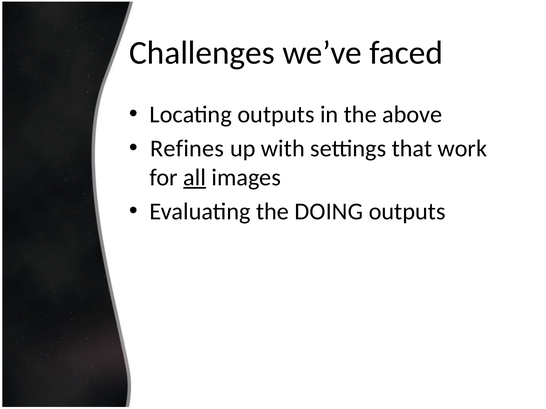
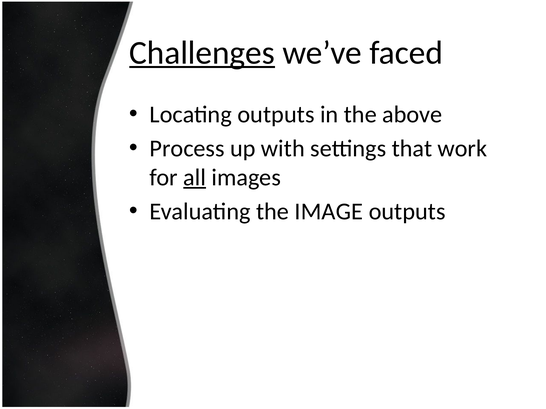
Challenges underline: none -> present
Refines: Refines -> Process
DOING: DOING -> IMAGE
